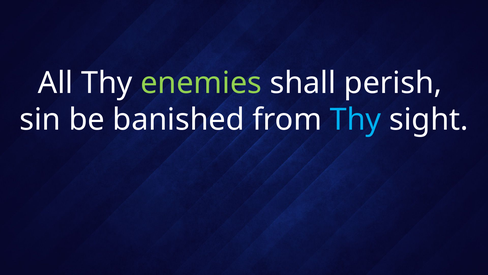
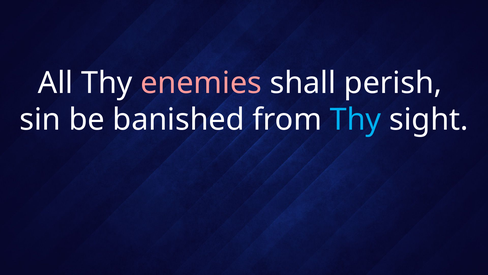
enemies colour: light green -> pink
